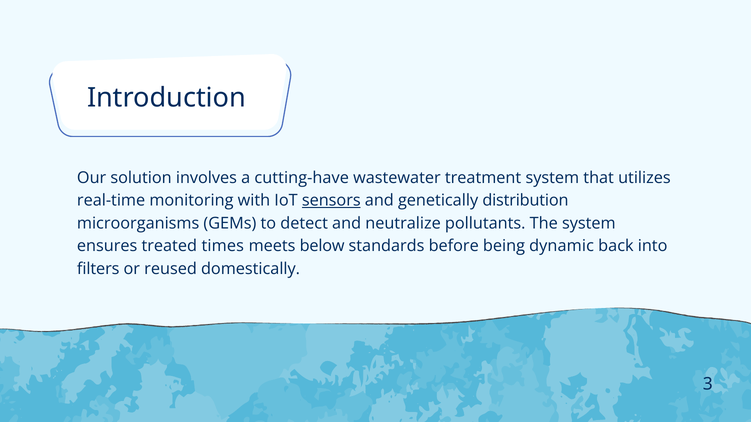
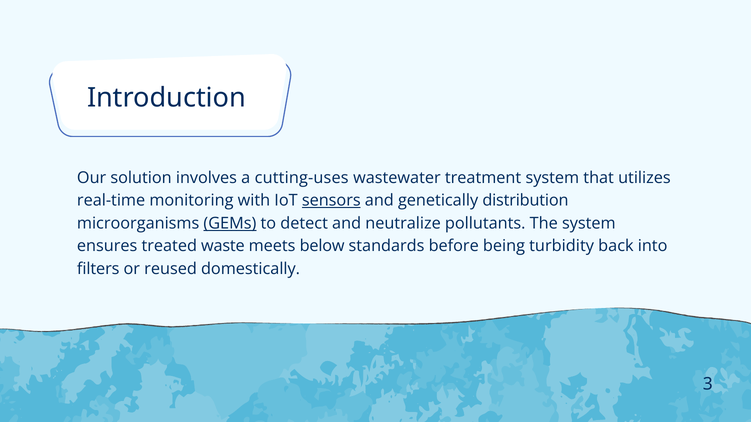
cutting-have: cutting-have -> cutting-uses
GEMs underline: none -> present
times: times -> waste
dynamic: dynamic -> turbidity
